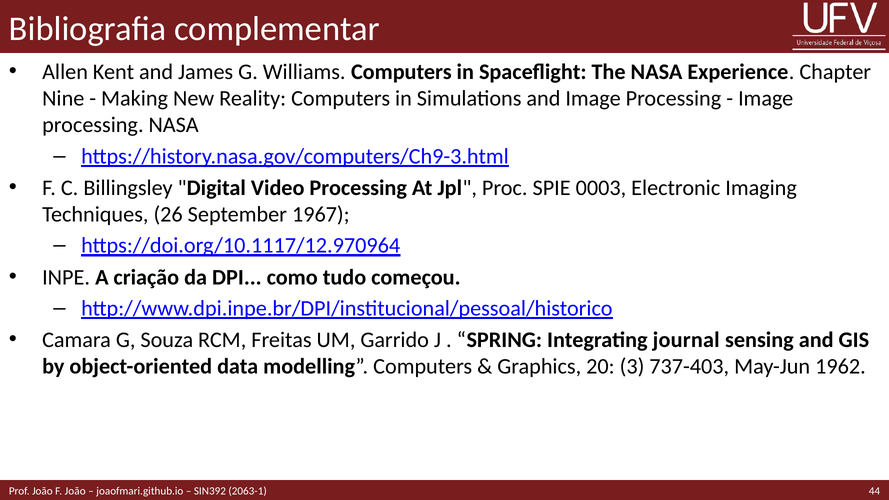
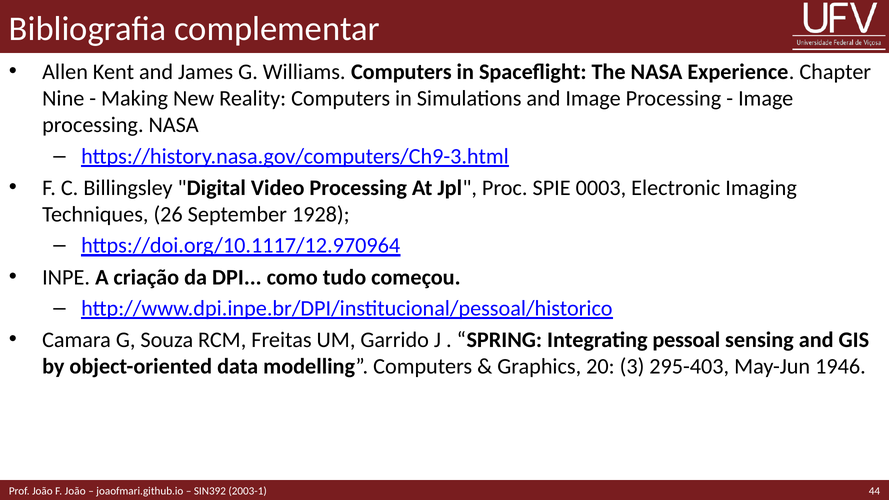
1967: 1967 -> 1928
journal: journal -> pessoal
737-403: 737-403 -> 295-403
1962: 1962 -> 1946
2063-1: 2063-1 -> 2003-1
